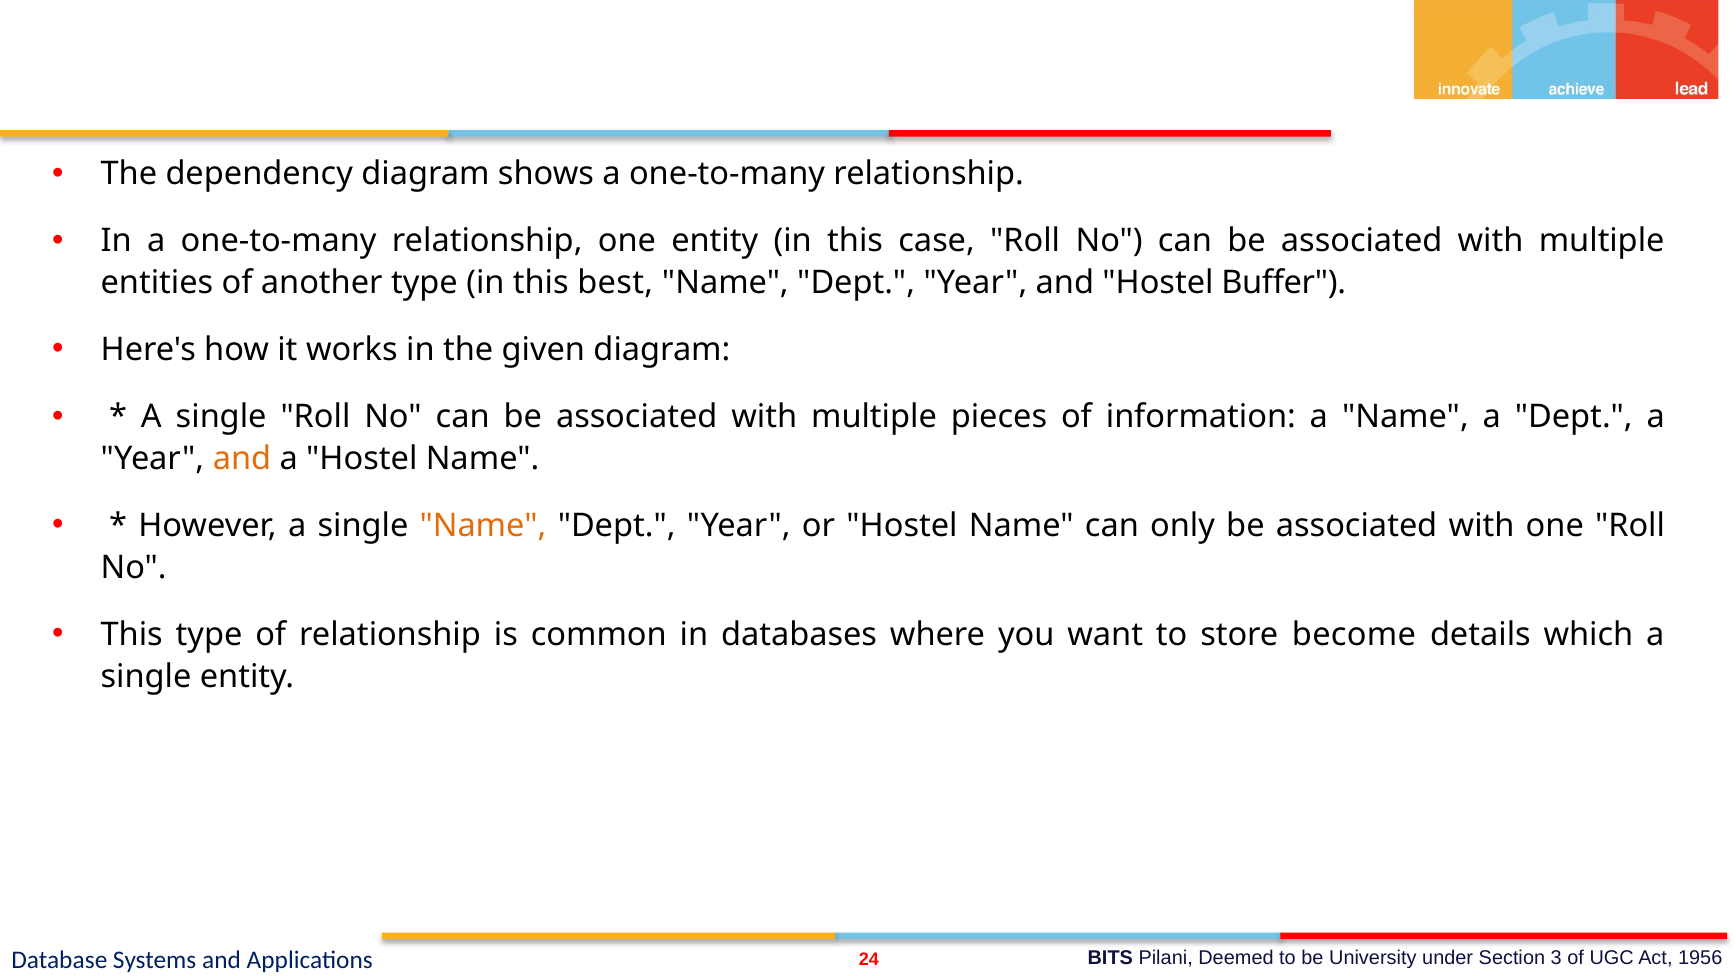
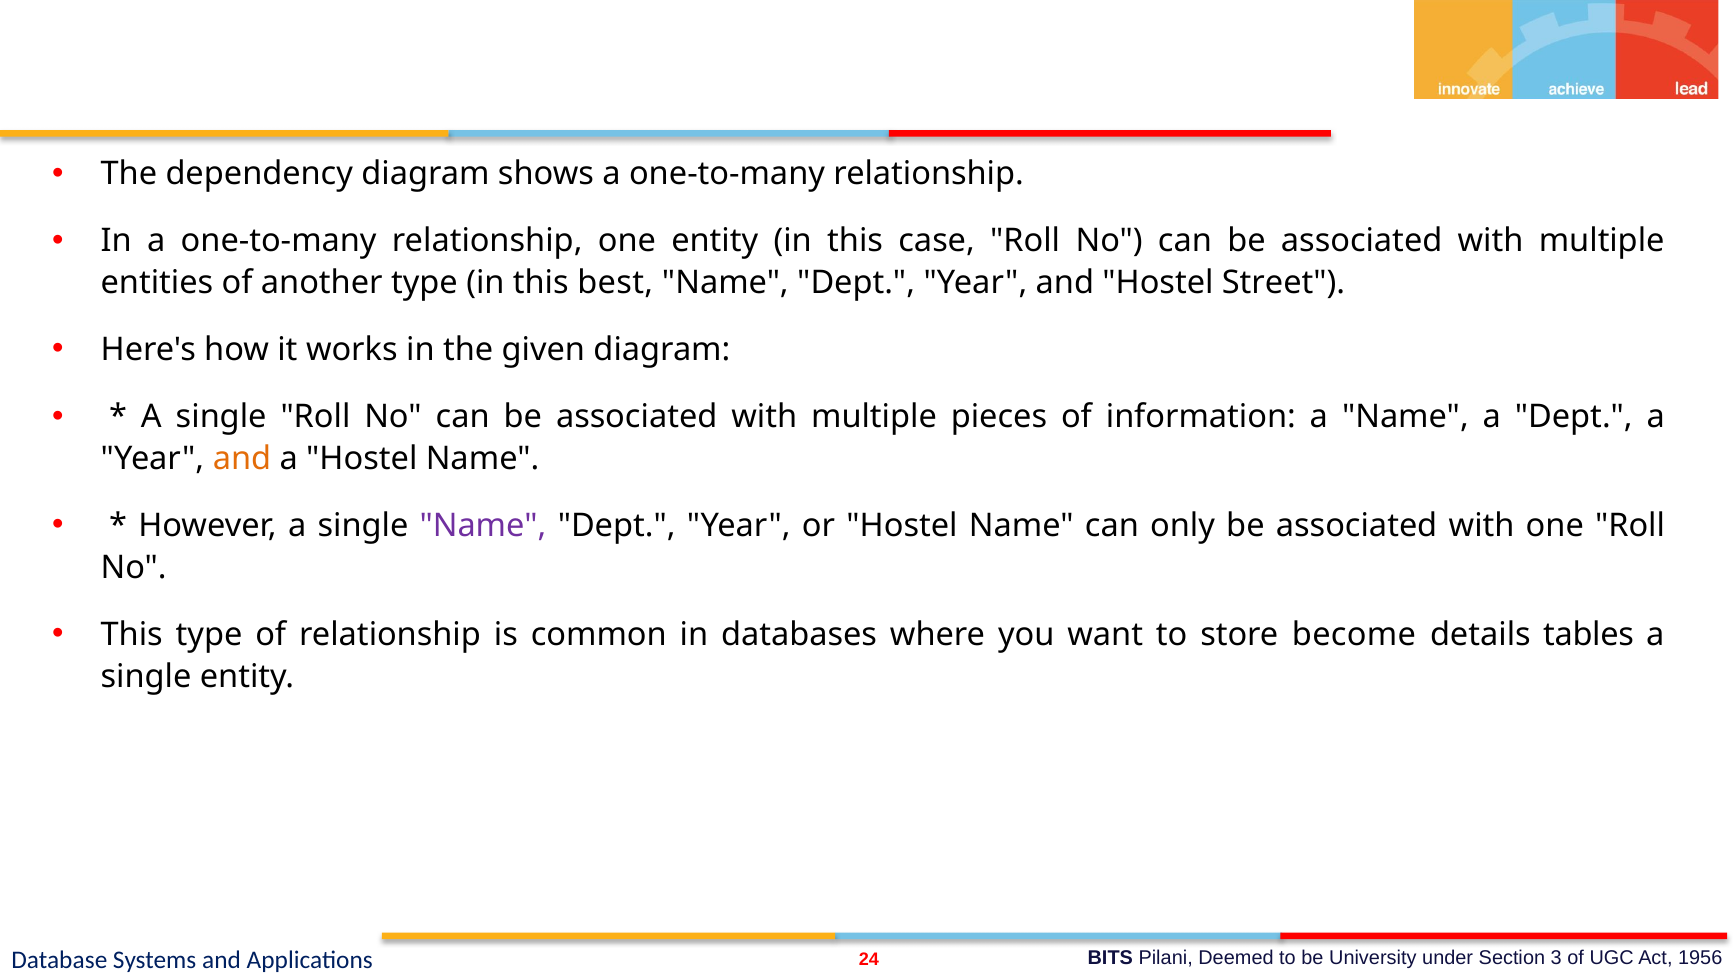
Buffer: Buffer -> Street
Name at (483, 526) colour: orange -> purple
which: which -> tables
